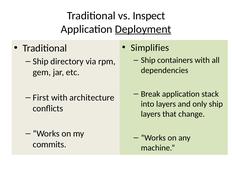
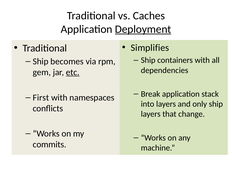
Inspect: Inspect -> Caches
directory: directory -> becomes
etc underline: none -> present
architecture: architecture -> namespaces
